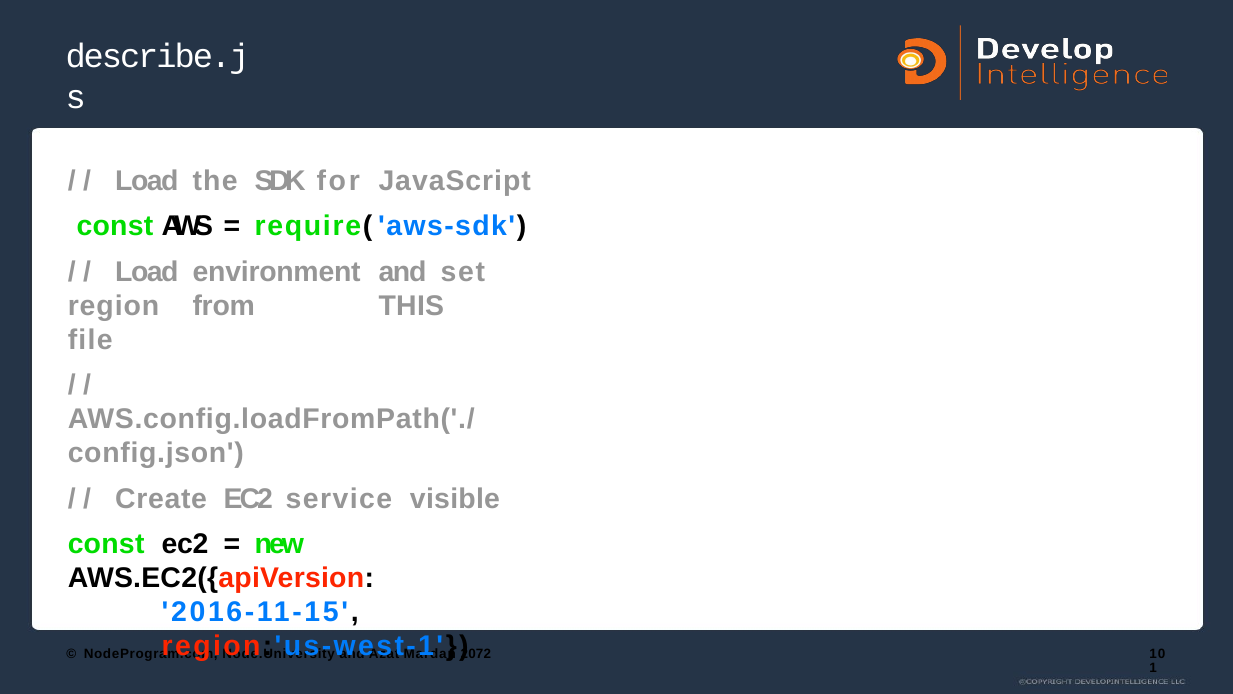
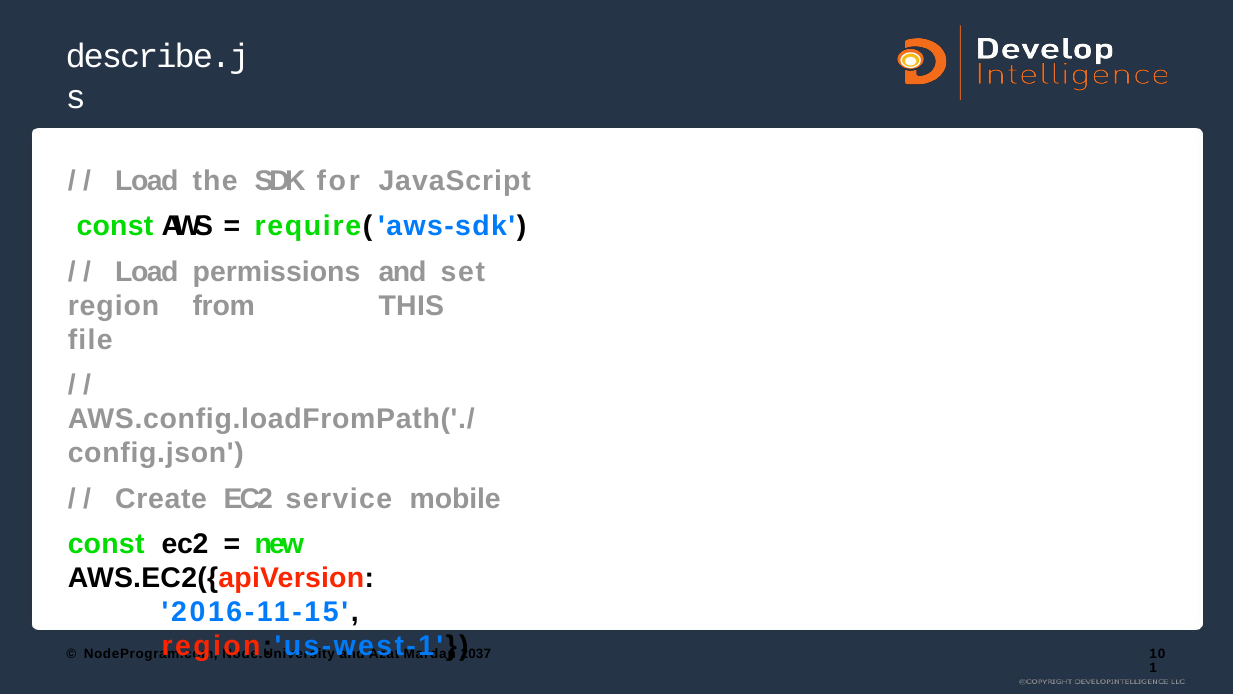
environment: environment -> permissions
visible: visible -> mobile
2072: 2072 -> 2037
